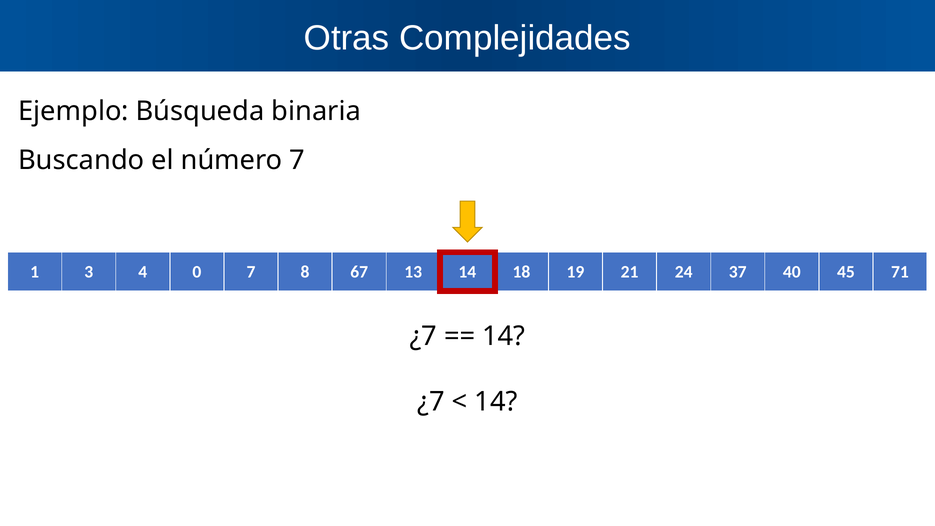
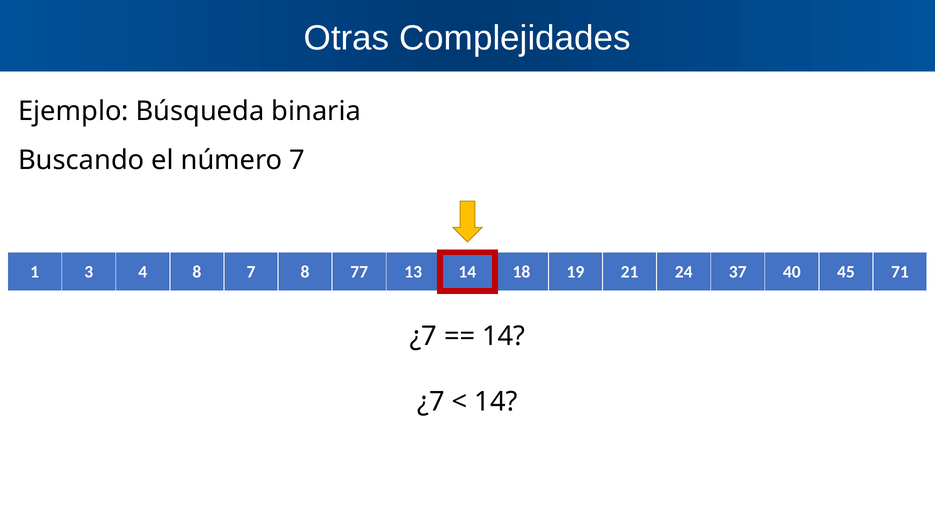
4 0: 0 -> 8
67: 67 -> 77
